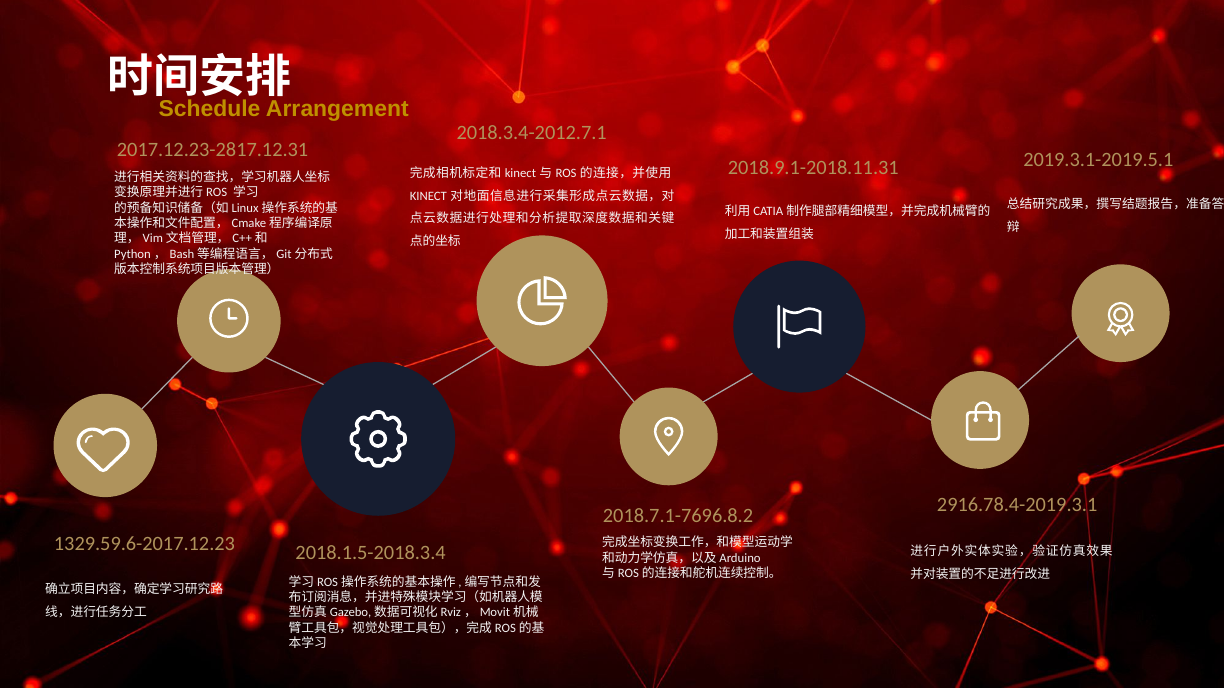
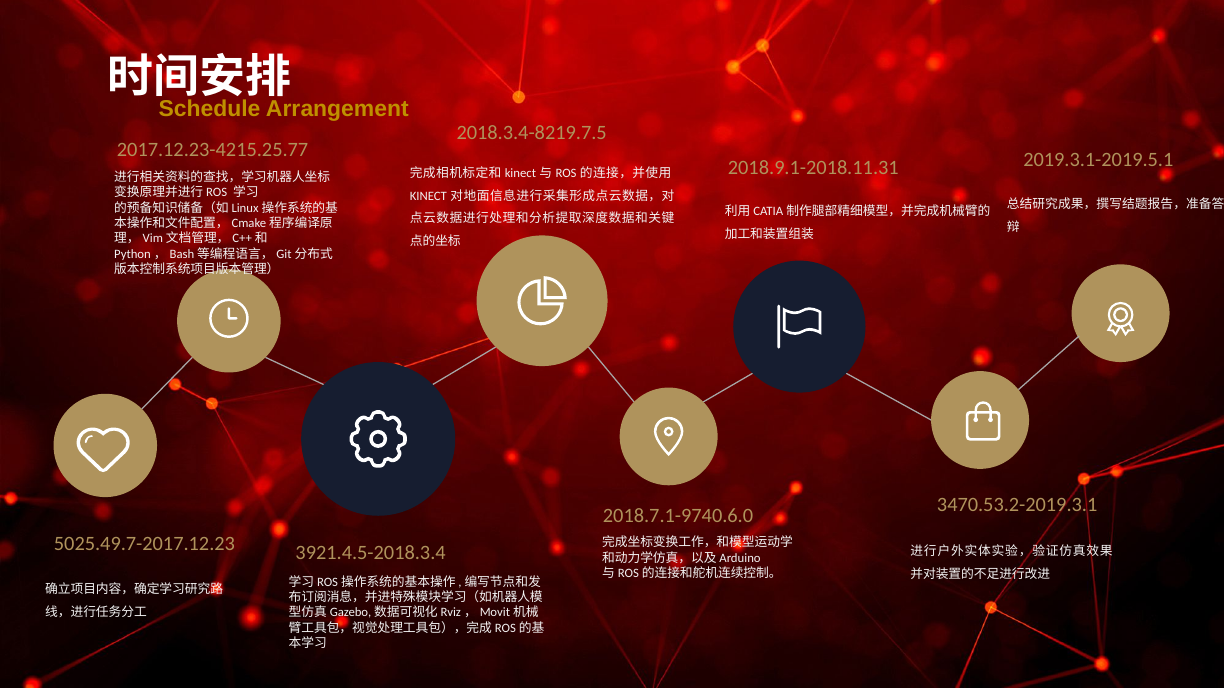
2018.3.4-2012.7.1: 2018.3.4-2012.7.1 -> 2018.3.4-8219.7.5
2017.12.23-2817.12.31: 2017.12.23-2817.12.31 -> 2017.12.23-4215.25.77
2916.78.4-2019.3.1: 2916.78.4-2019.3.1 -> 3470.53.2-2019.3.1
2018.7.1-7696.8.2: 2018.7.1-7696.8.2 -> 2018.7.1-9740.6.0
1329.59.6-2017.12.23: 1329.59.6-2017.12.23 -> 5025.49.7-2017.12.23
2018.1.5-2018.3.4: 2018.1.5-2018.3.4 -> 3921.4.5-2018.3.4
